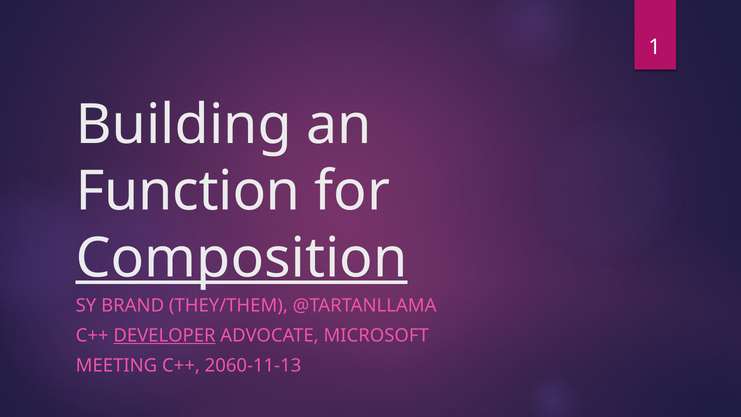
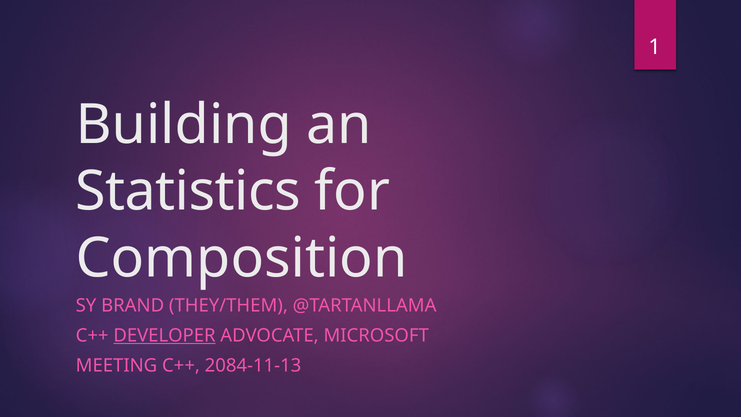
Function: Function -> Statistics
Composition underline: present -> none
2060-11-13: 2060-11-13 -> 2084-11-13
